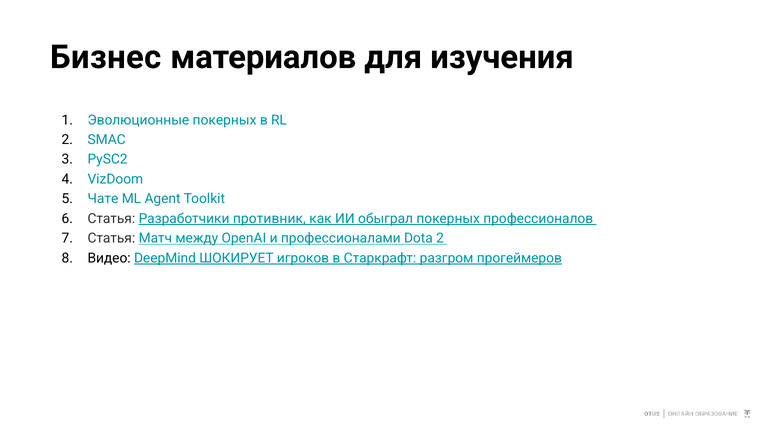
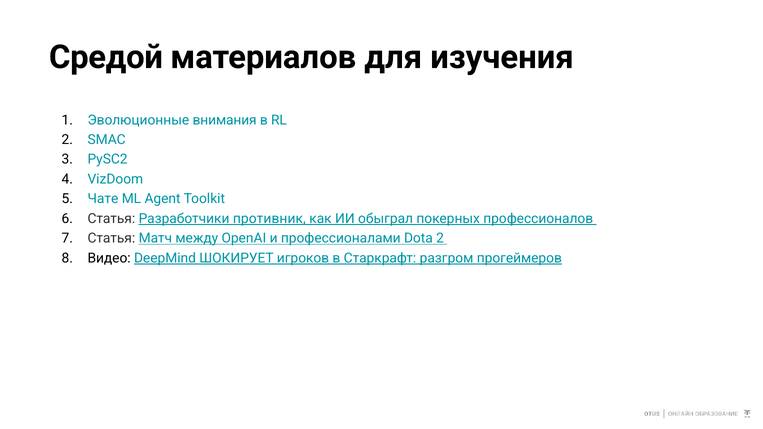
Бизнес: Бизнес -> Средой
Эволюционные покерных: покерных -> внимания
